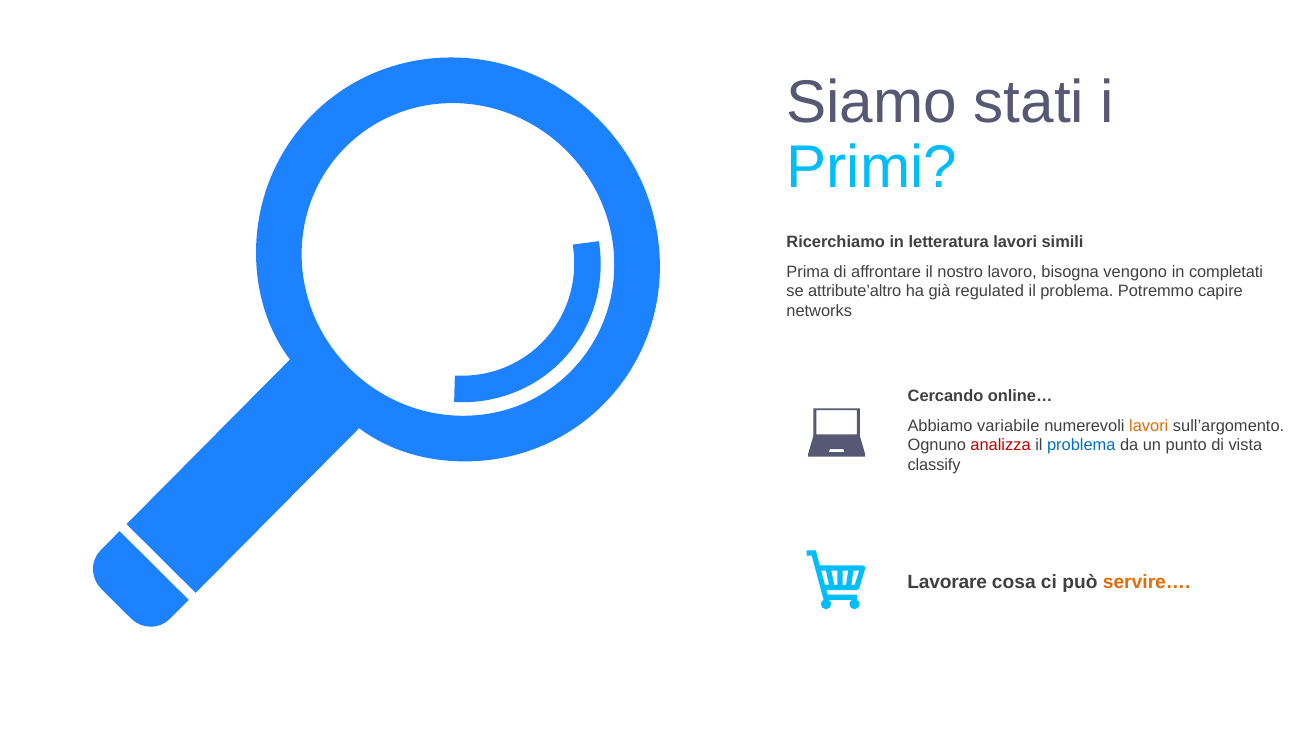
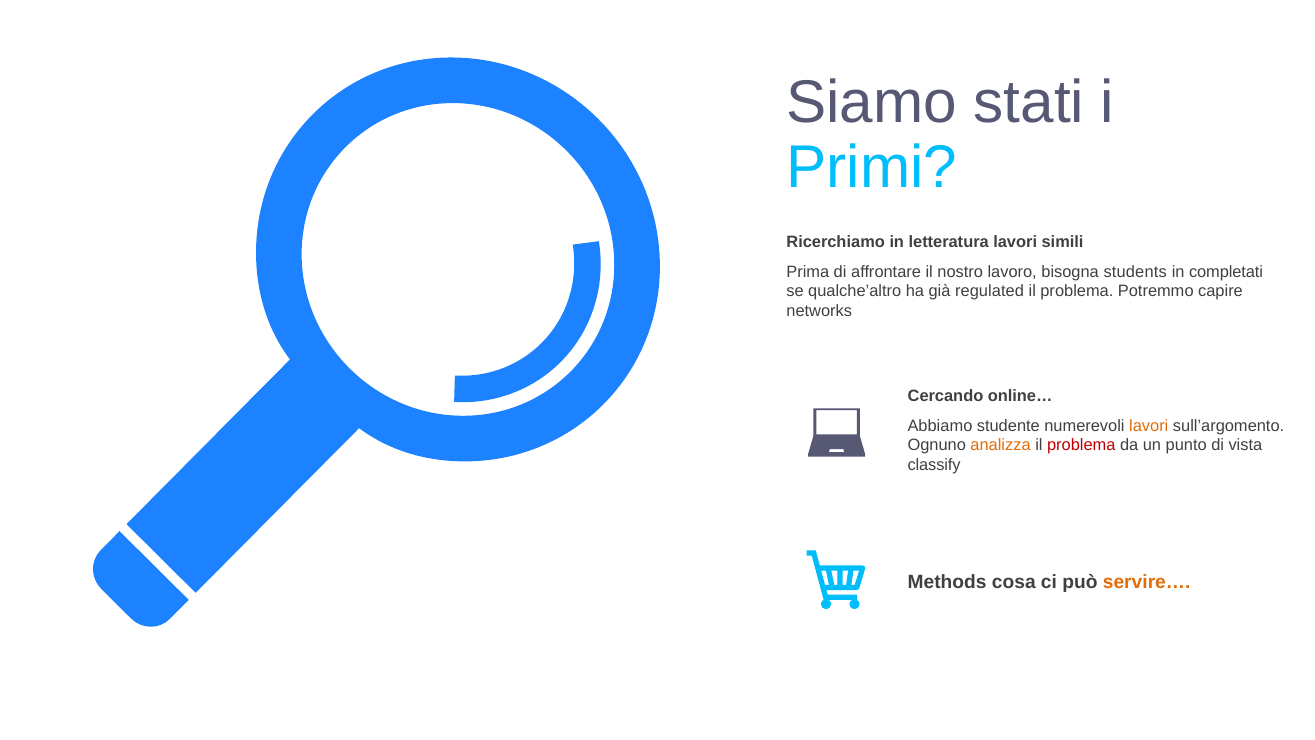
vengono: vengono -> students
attribute’altro: attribute’altro -> qualche’altro
variabile: variabile -> studente
analizza colour: red -> orange
problema at (1081, 445) colour: blue -> red
Lavorare: Lavorare -> Methods
